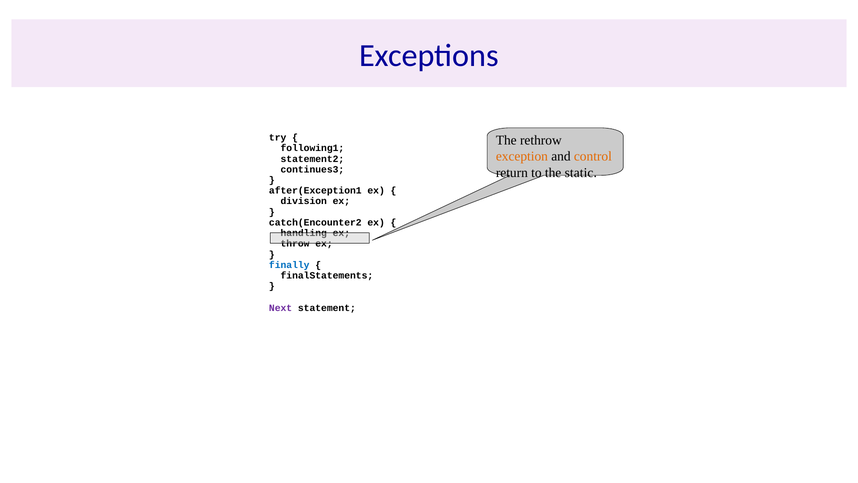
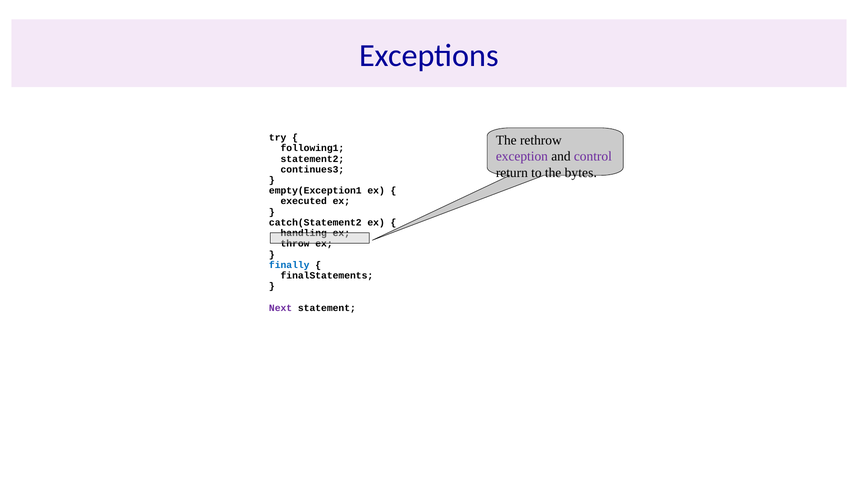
exception colour: orange -> purple
control colour: orange -> purple
static: static -> bytes
after(Exception1: after(Exception1 -> empty(Exception1
division: division -> executed
catch(Encounter2: catch(Encounter2 -> catch(Statement2
